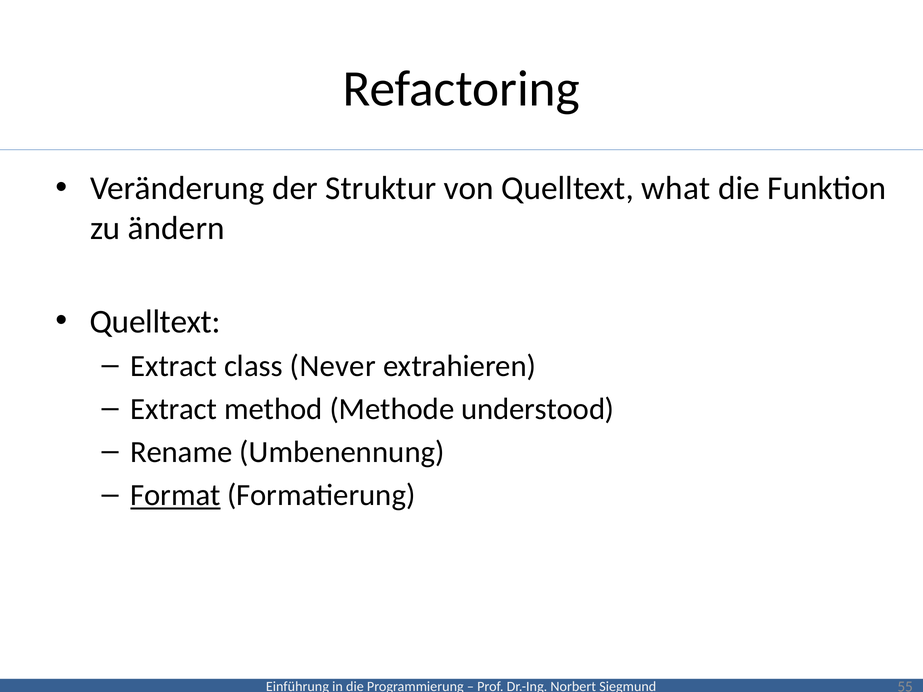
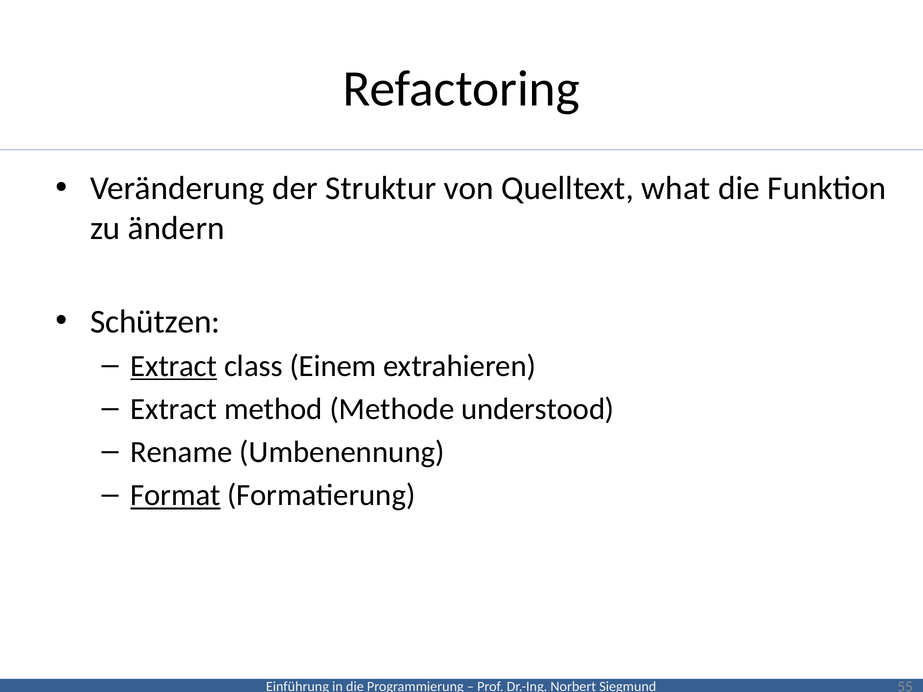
Quelltext at (155, 322): Quelltext -> Schützen
Extract at (174, 366) underline: none -> present
Never: Never -> Einem
